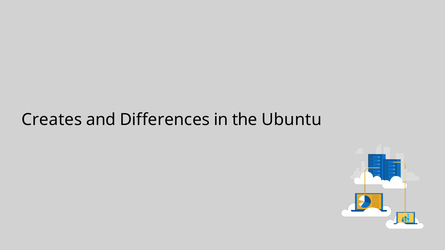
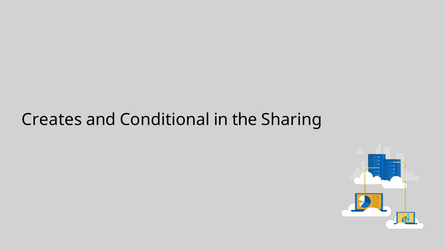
Differences: Differences -> Conditional
Ubuntu: Ubuntu -> Sharing
